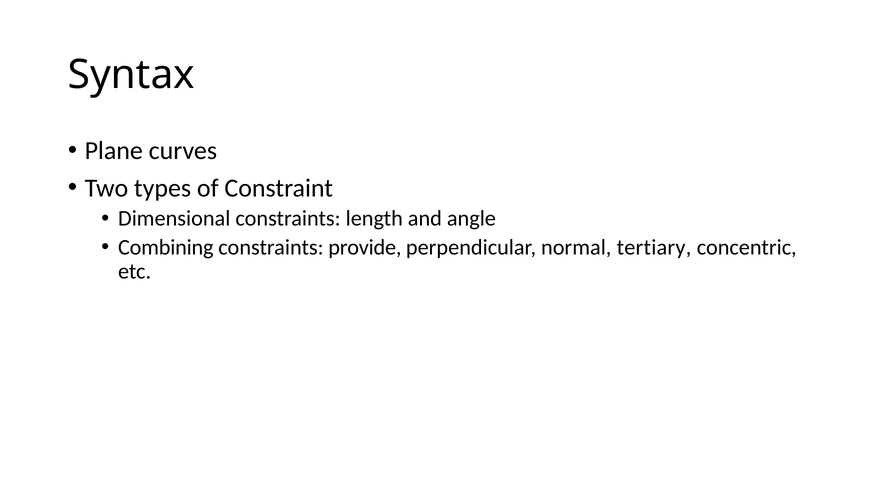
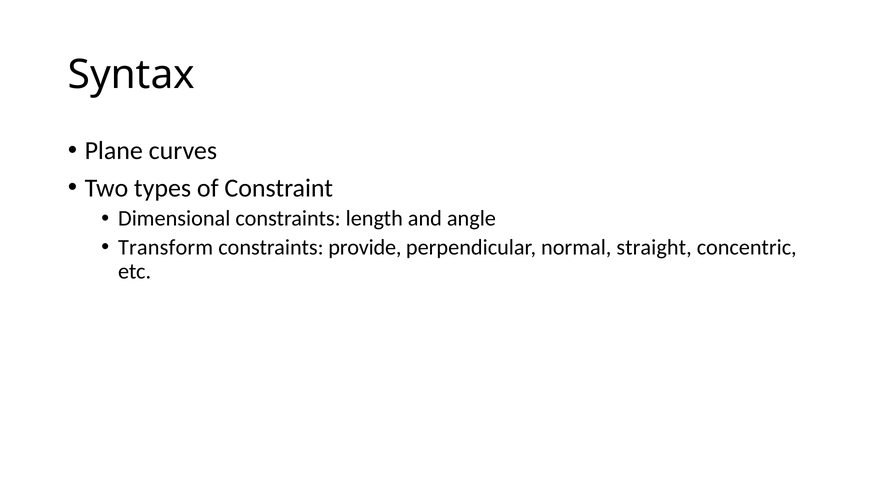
Combining: Combining -> Transform
tertiary: tertiary -> straight
